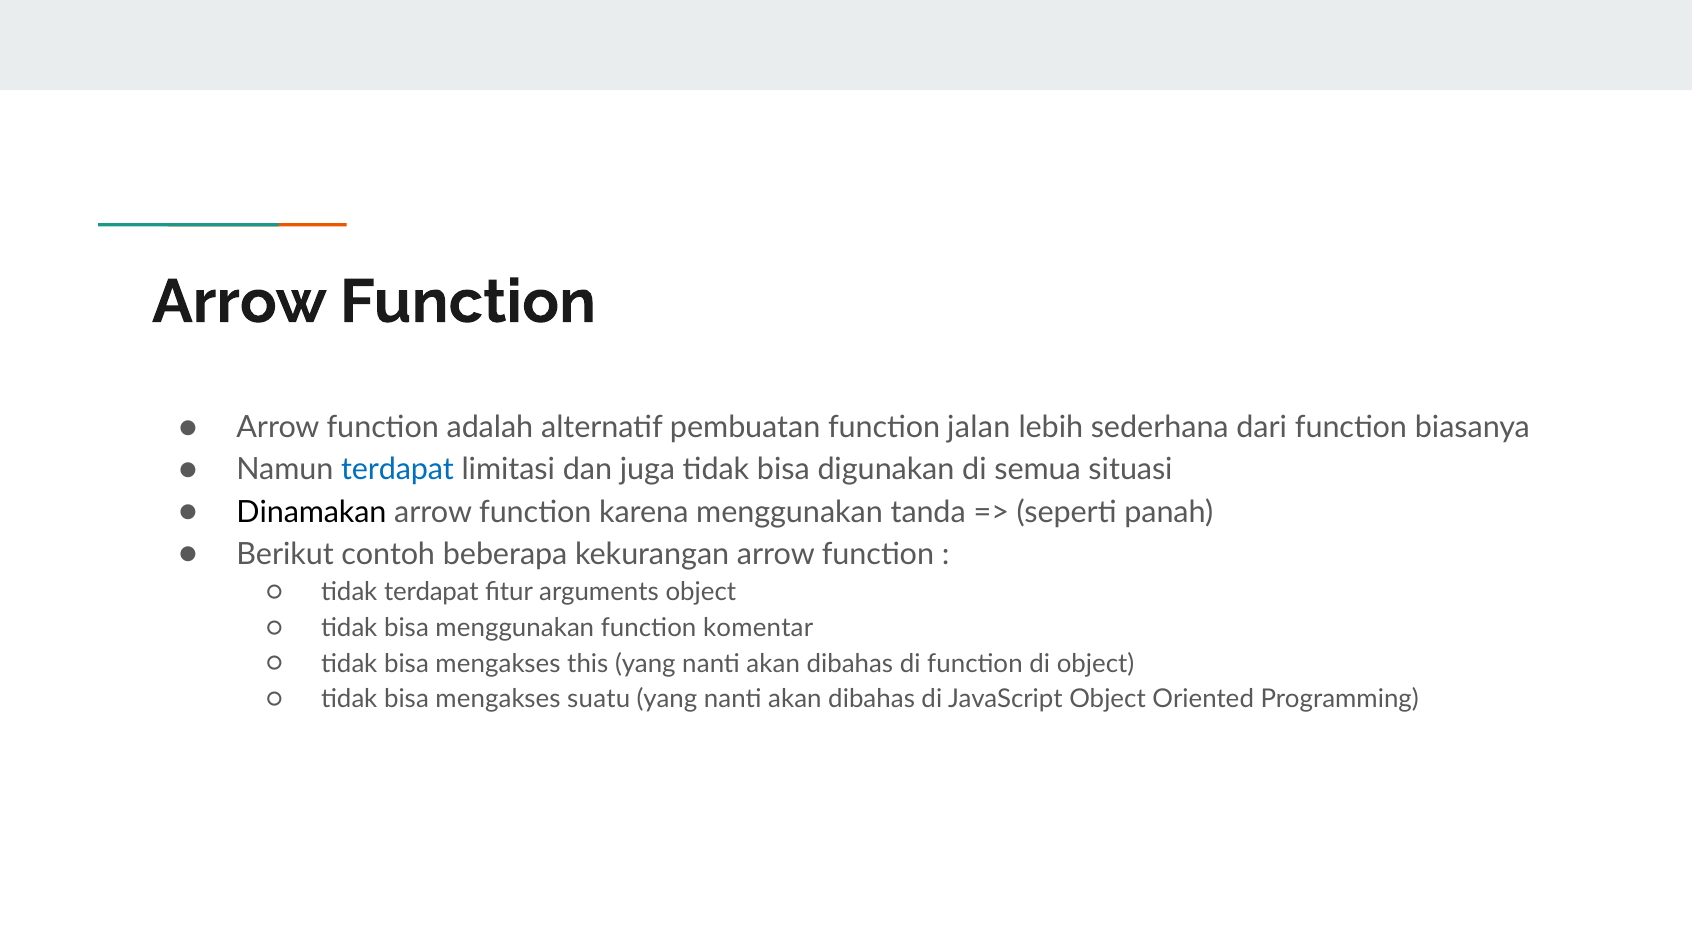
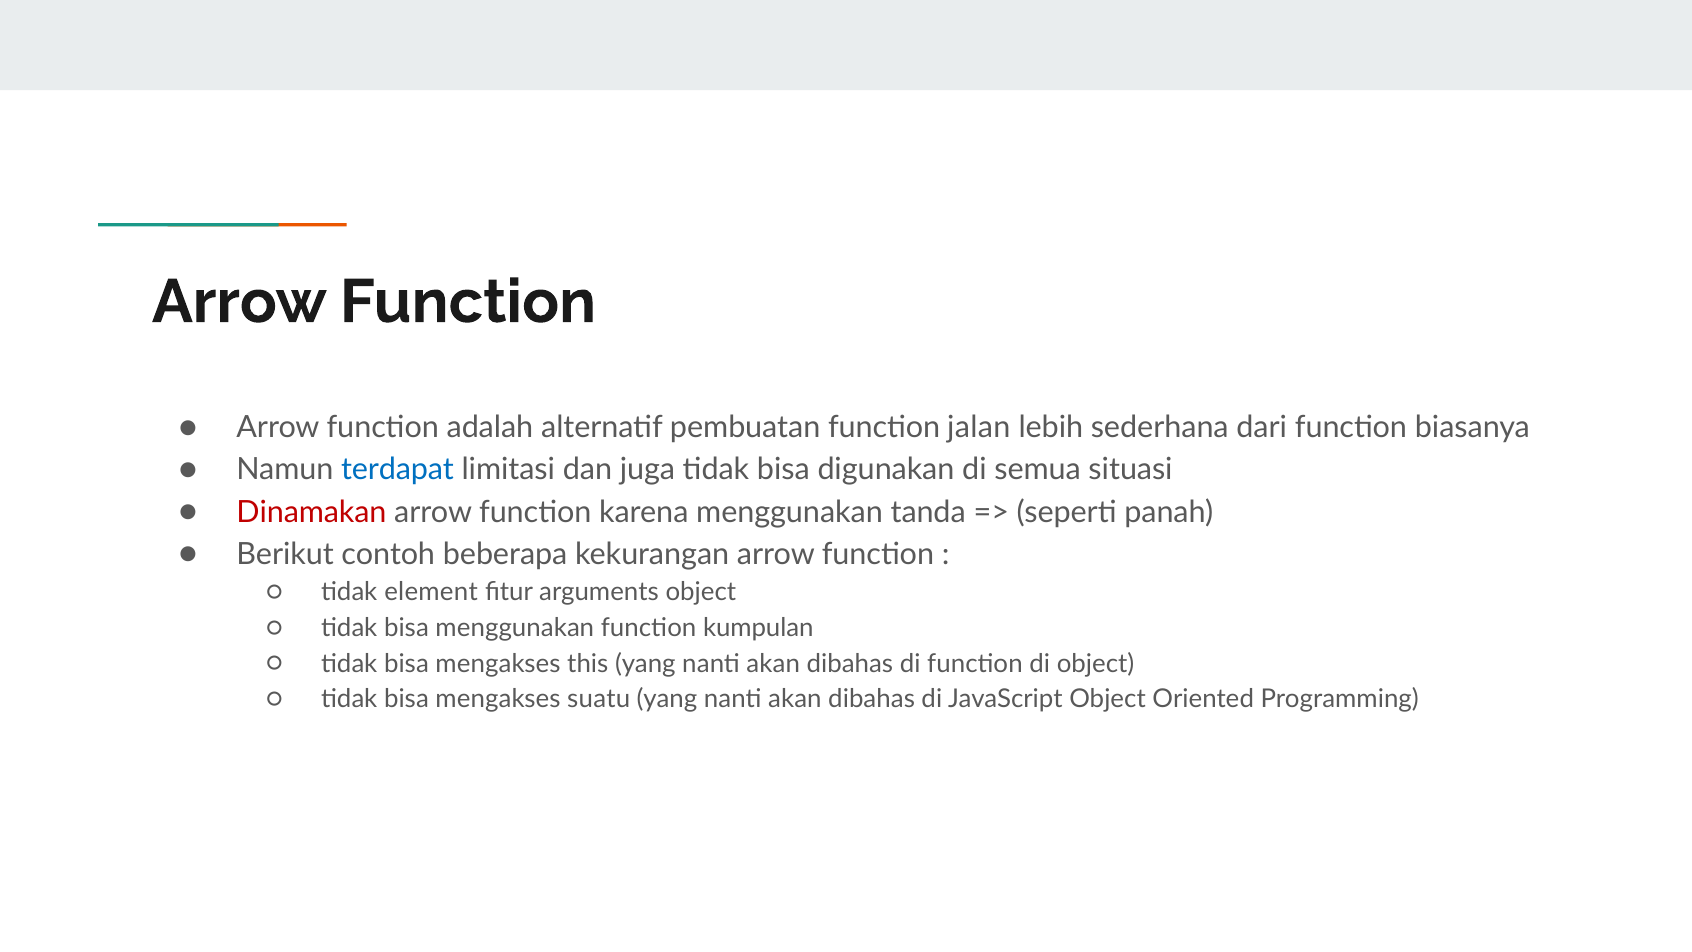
Dinamakan colour: black -> red
tidak terdapat: terdapat -> element
komentar: komentar -> kumpulan
